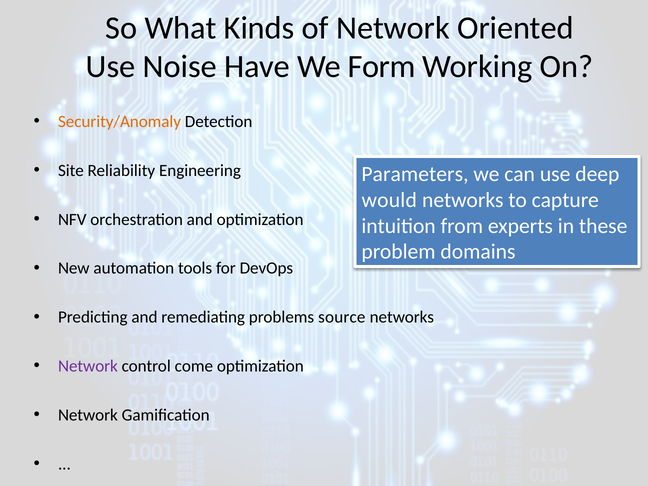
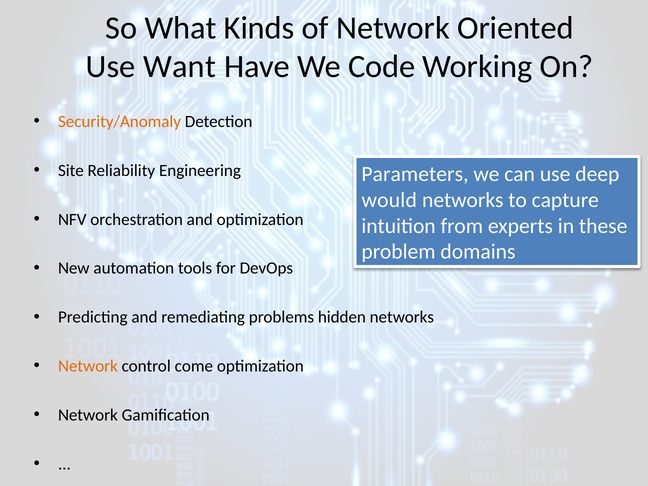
Noise: Noise -> Want
Form: Form -> Code
source: source -> hidden
Network at (88, 366) colour: purple -> orange
